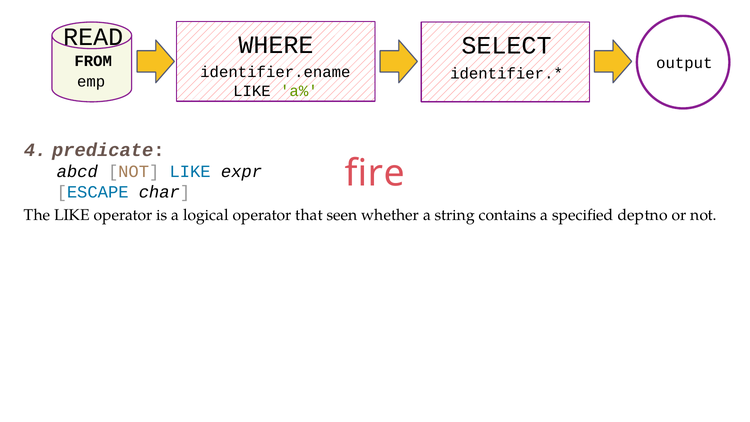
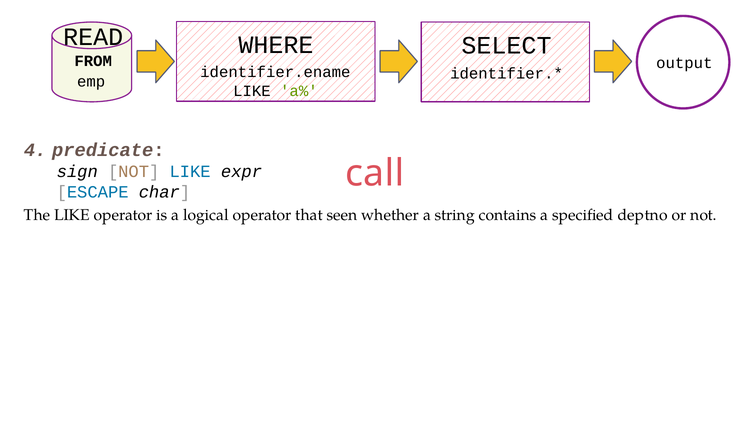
fire: fire -> call
abcd: abcd -> sign
